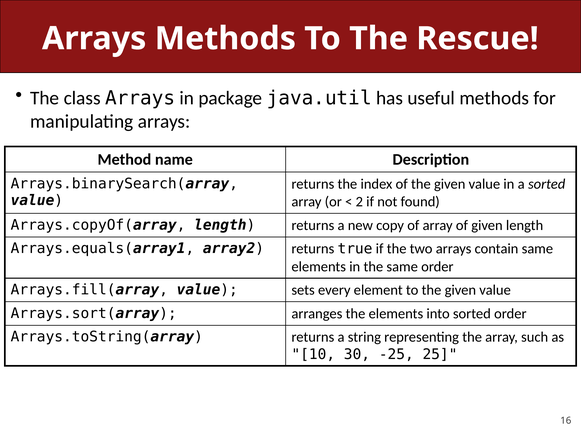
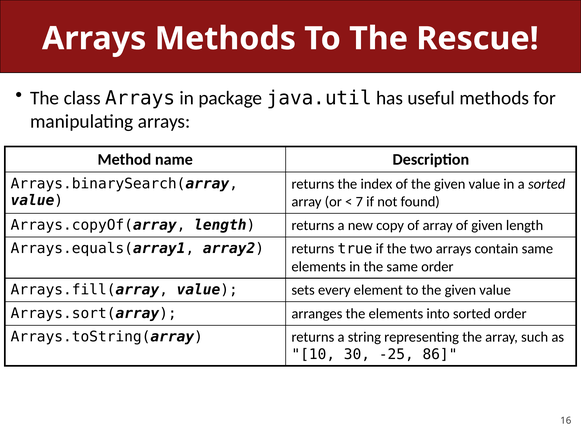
2: 2 -> 7
25: 25 -> 86
